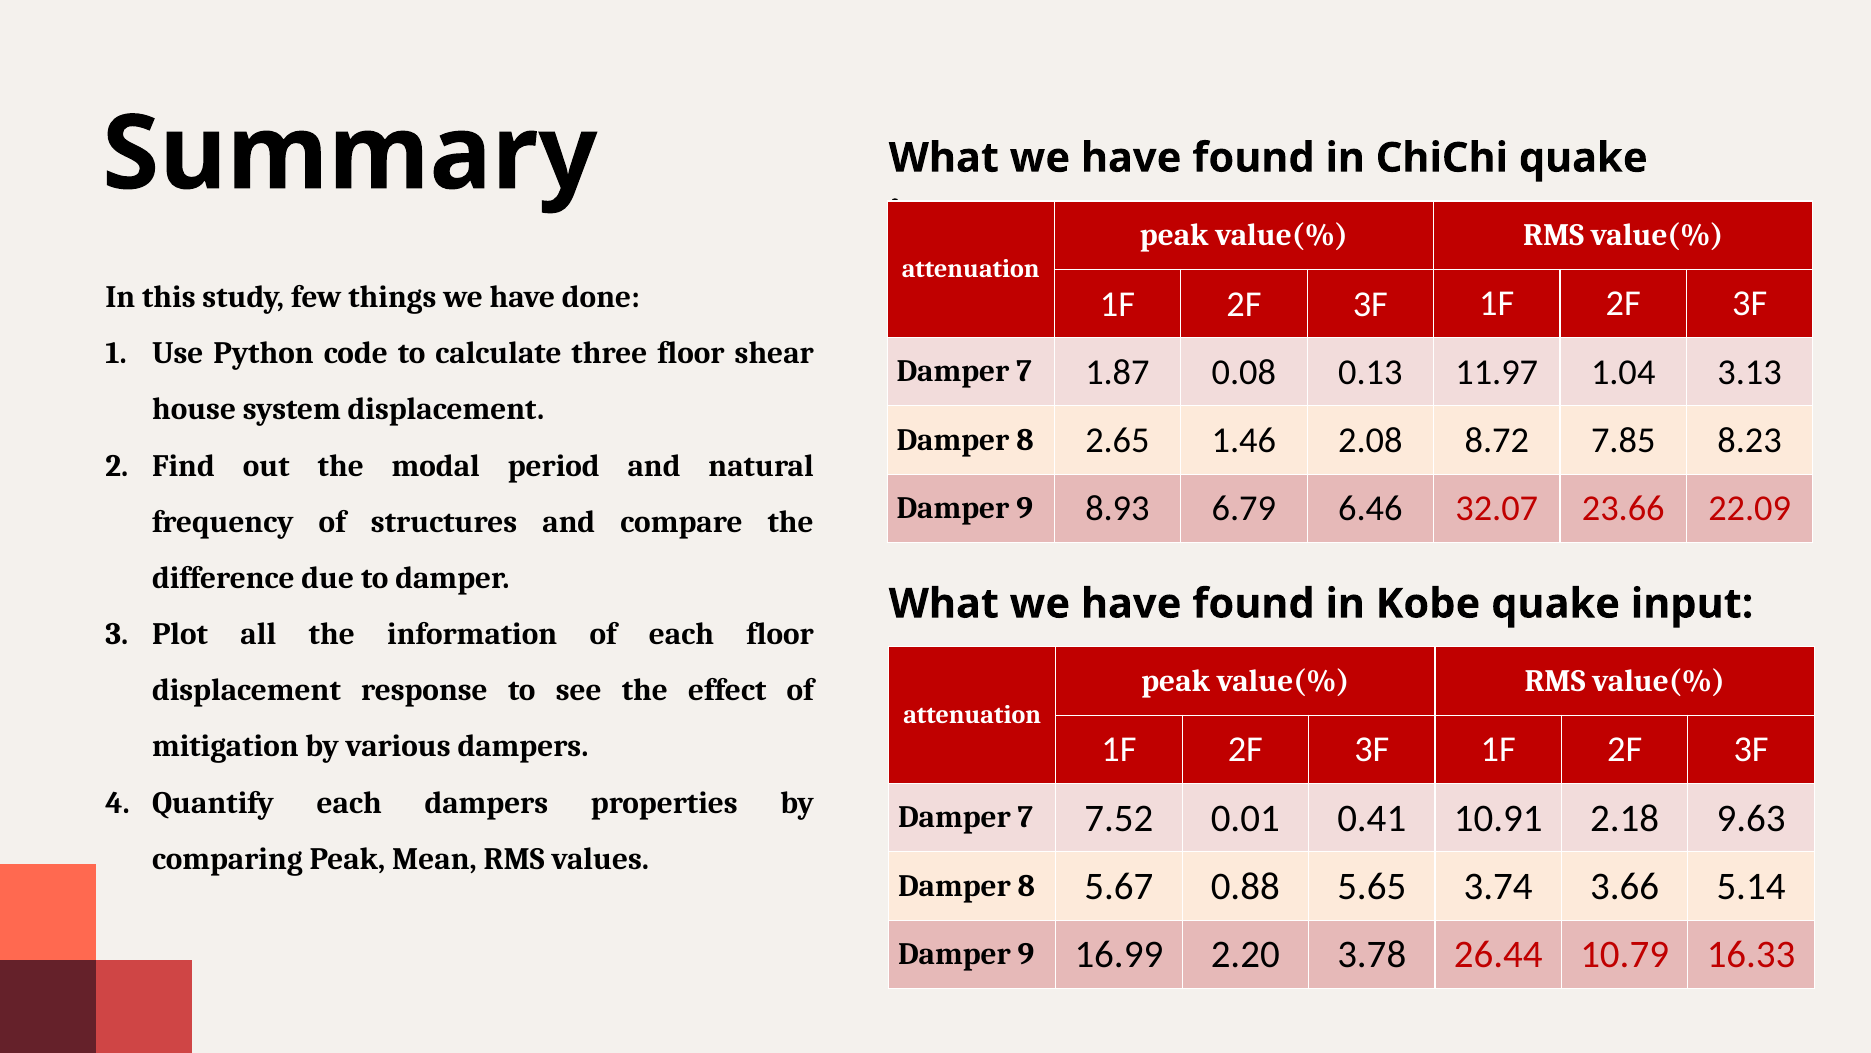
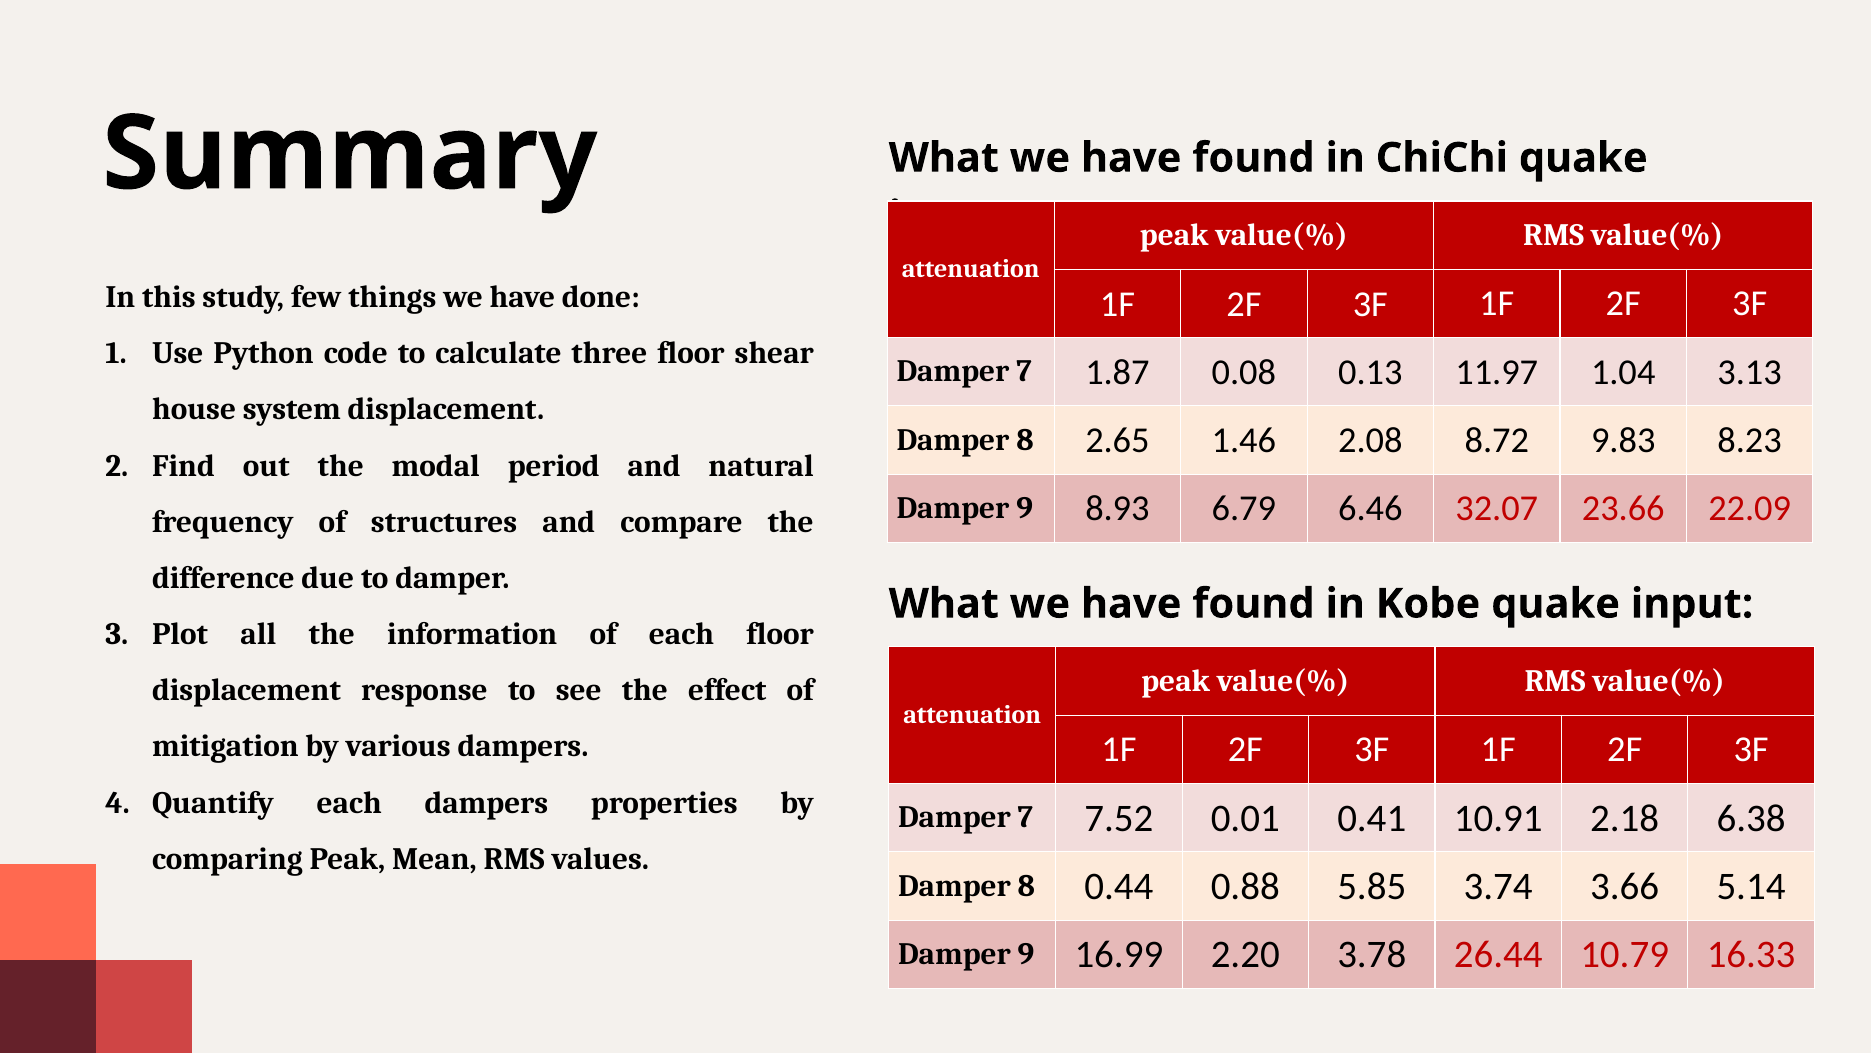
7.85: 7.85 -> 9.83
9.63: 9.63 -> 6.38
5.67: 5.67 -> 0.44
5.65: 5.65 -> 5.85
